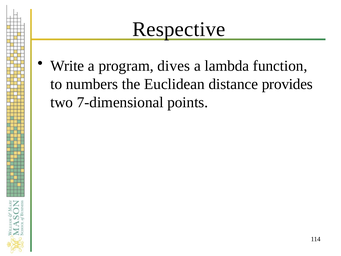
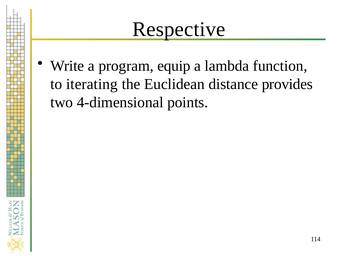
dives: dives -> equip
numbers: numbers -> iterating
7-dimensional: 7-dimensional -> 4-dimensional
